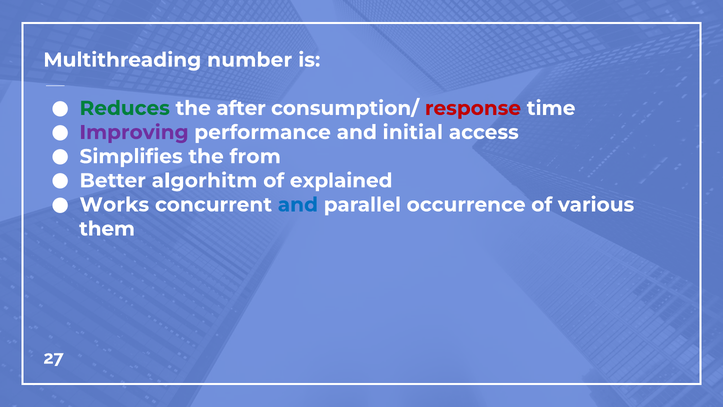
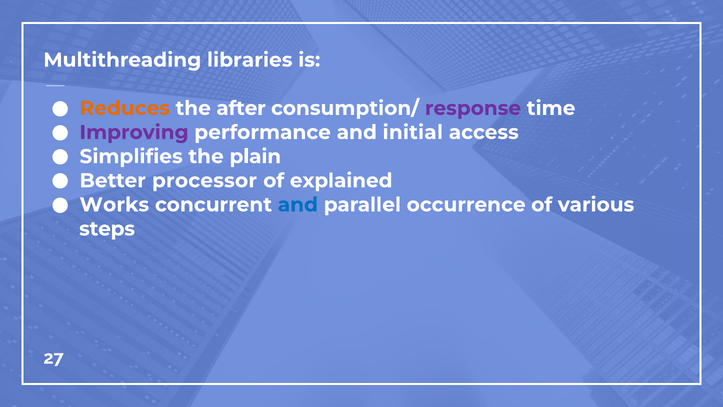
number: number -> libraries
Reduces colour: green -> orange
response colour: red -> purple
from: from -> plain
algorhitm: algorhitm -> processor
them: them -> steps
